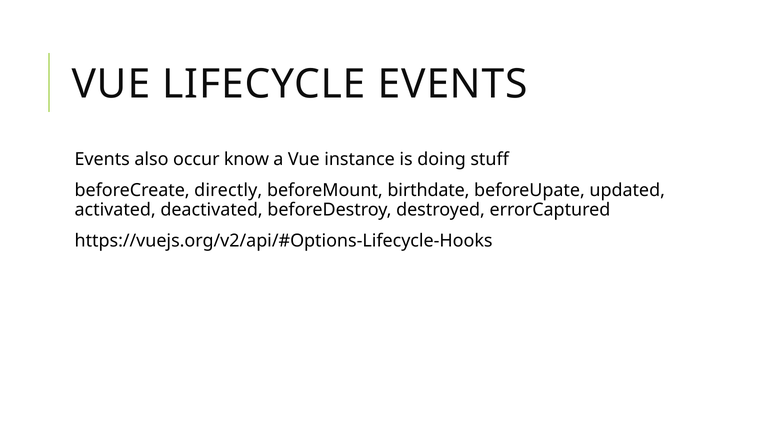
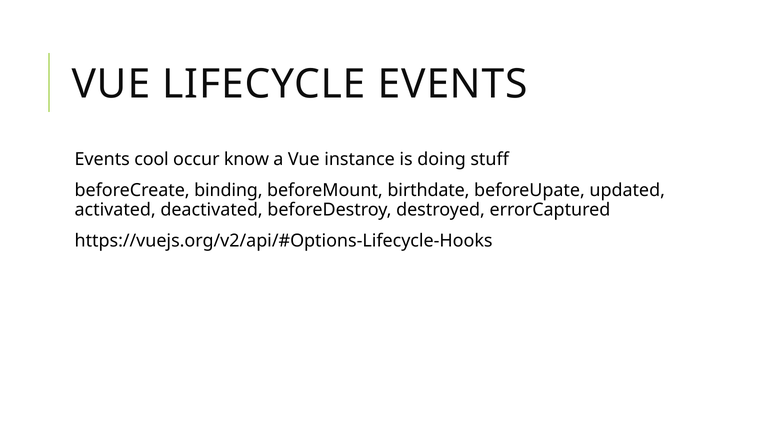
also: also -> cool
directly: directly -> binding
